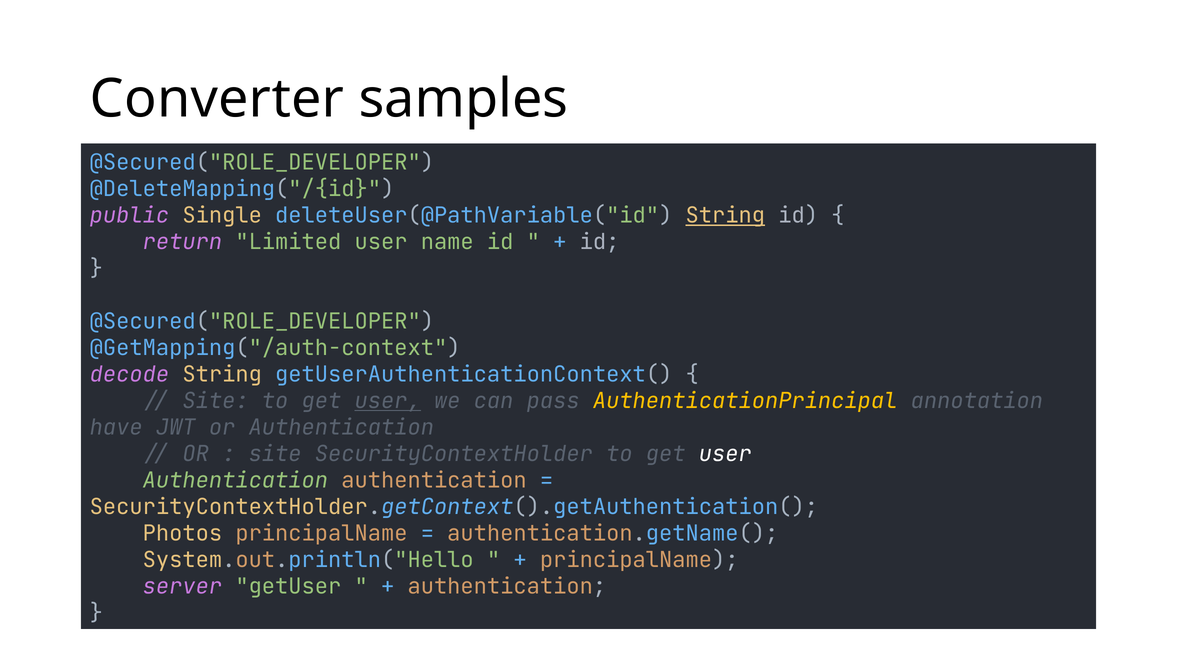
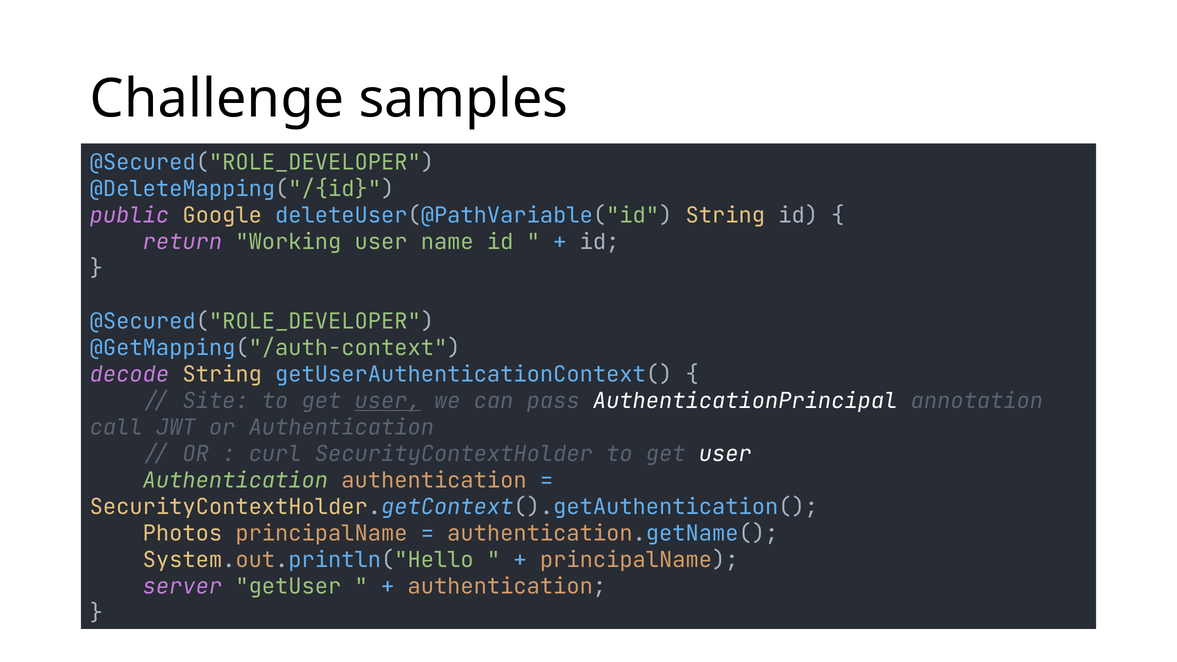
Converter: Converter -> Challenge
Single: Single -> Google
String at (725, 216) underline: present -> none
Limited: Limited -> Working
AuthenticationPrincipal colour: yellow -> white
have: have -> call
site at (275, 454): site -> curl
